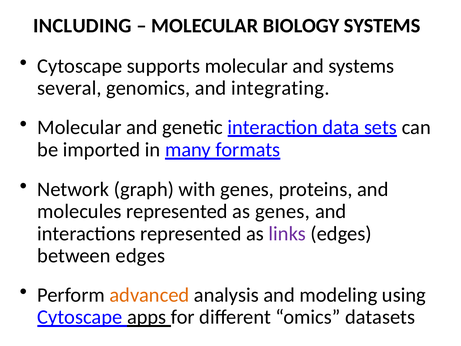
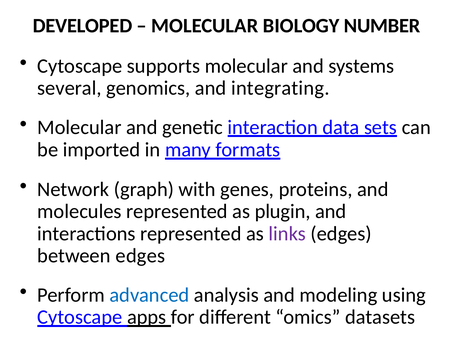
INCLUDING: INCLUDING -> DEVELOPED
BIOLOGY SYSTEMS: SYSTEMS -> NUMBER
as genes: genes -> plugin
advanced colour: orange -> blue
